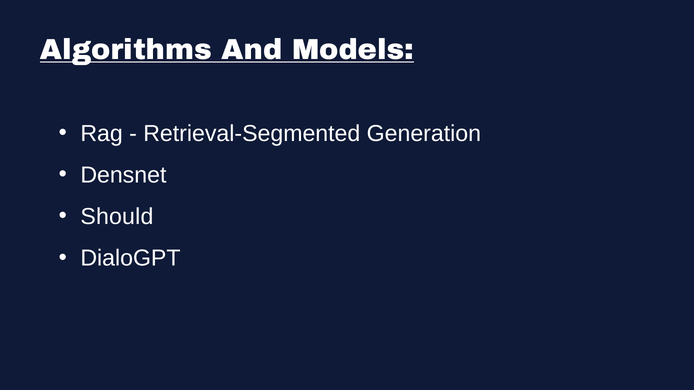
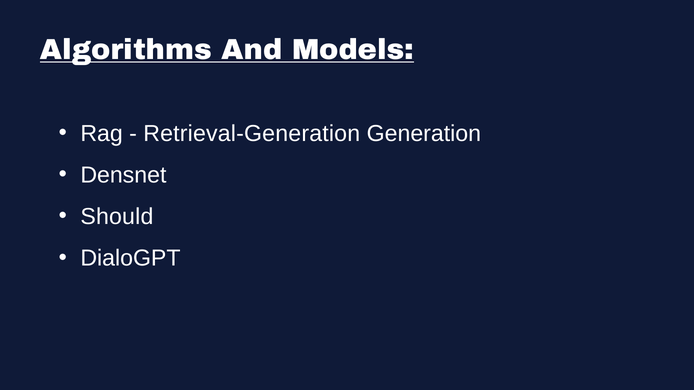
Retrieval-Segmented: Retrieval-Segmented -> Retrieval-Generation
